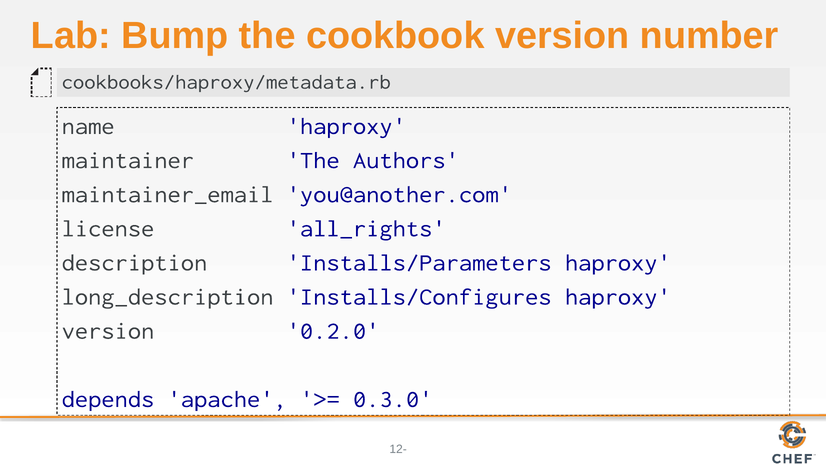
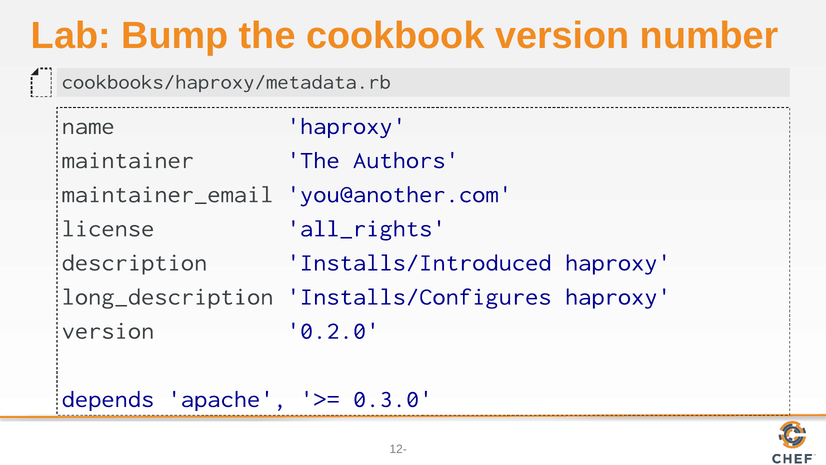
Installs/Parameters: Installs/Parameters -> Installs/Introduced
